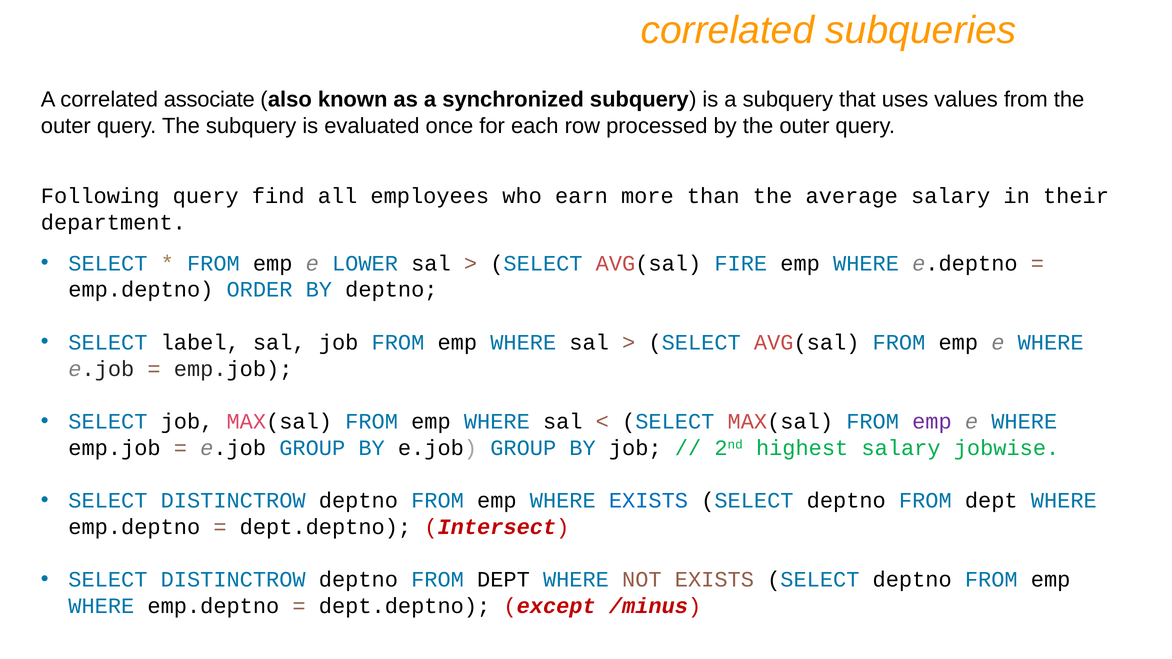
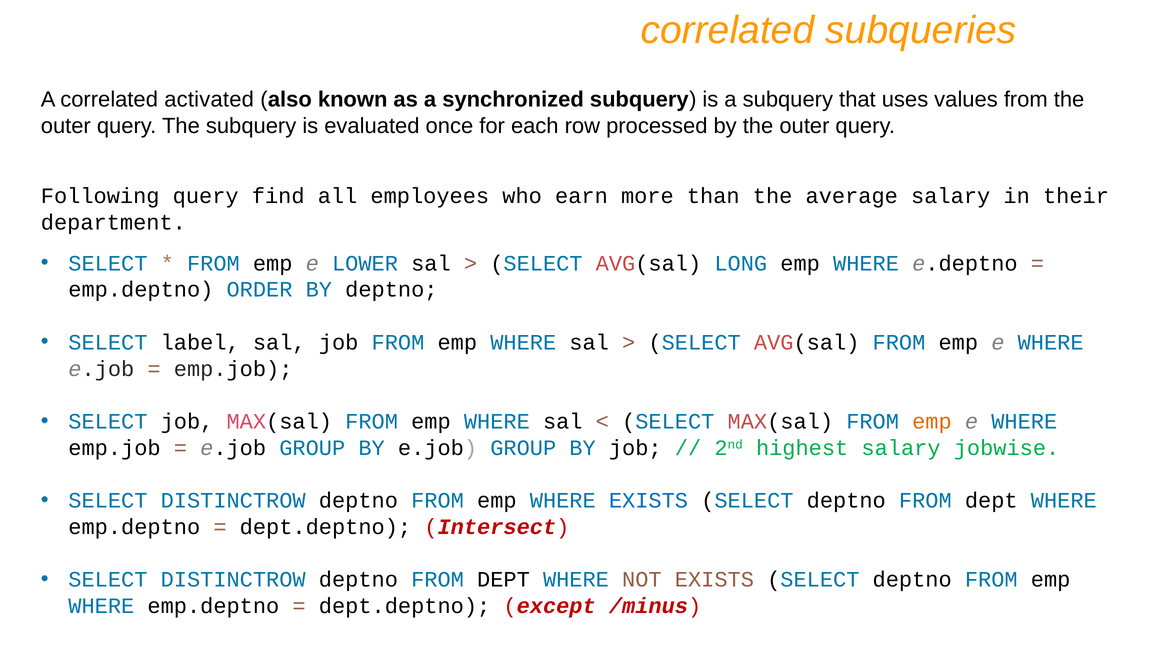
associate: associate -> activated
FIRE: FIRE -> LONG
emp at (932, 422) colour: purple -> orange
